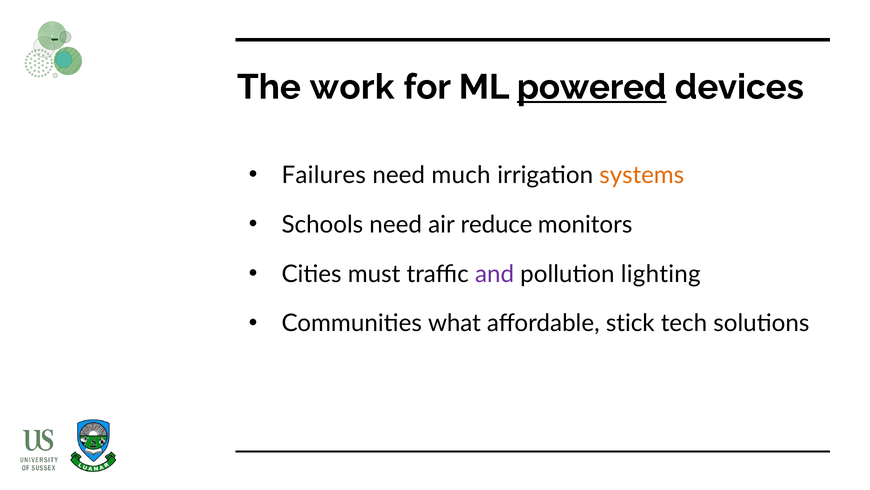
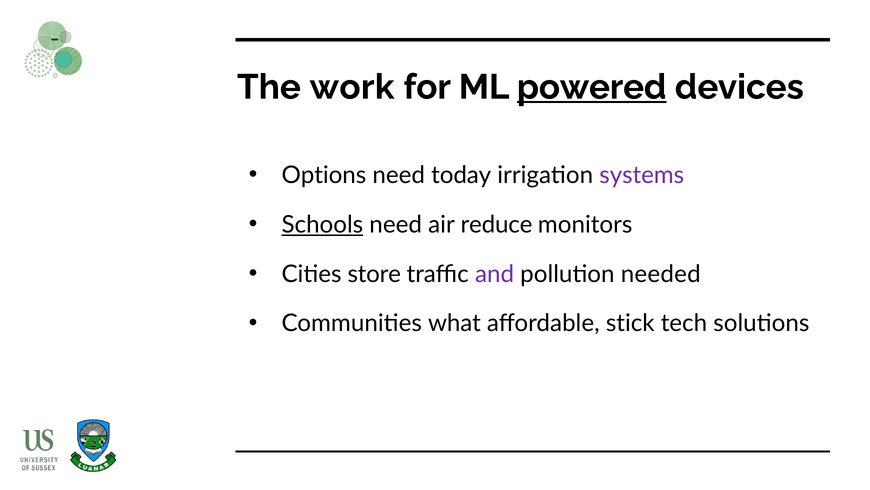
Failures: Failures -> Options
much: much -> today
systems colour: orange -> purple
Schools underline: none -> present
must: must -> store
lighting: lighting -> needed
